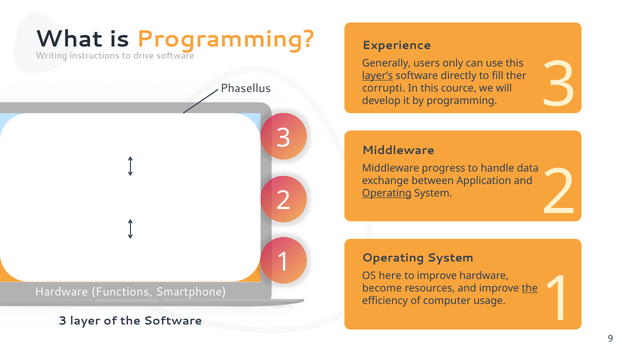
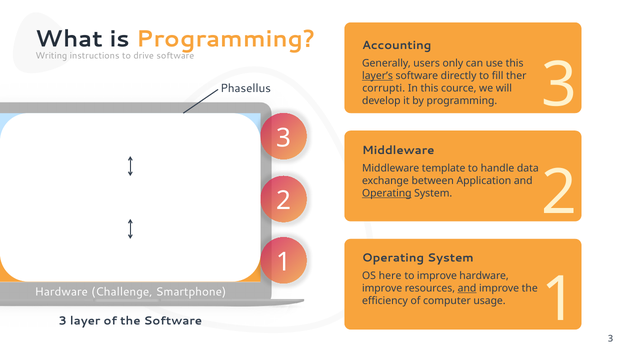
Experience: Experience -> Accounting
progress: progress -> template
1 9: 9 -> 3
become at (382, 288): become -> improve
and at (467, 288) underline: none -> present
the at (530, 288) underline: present -> none
Functions: Functions -> Challenge
